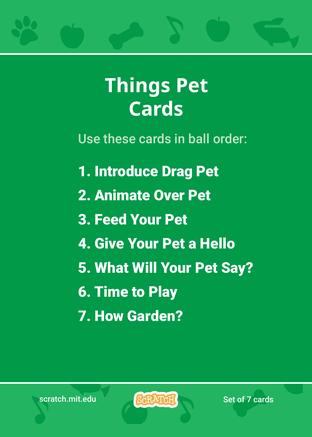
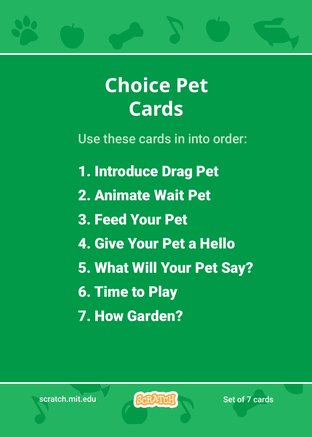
Things: Things -> Choice
ball: ball -> into
Over: Over -> Wait
